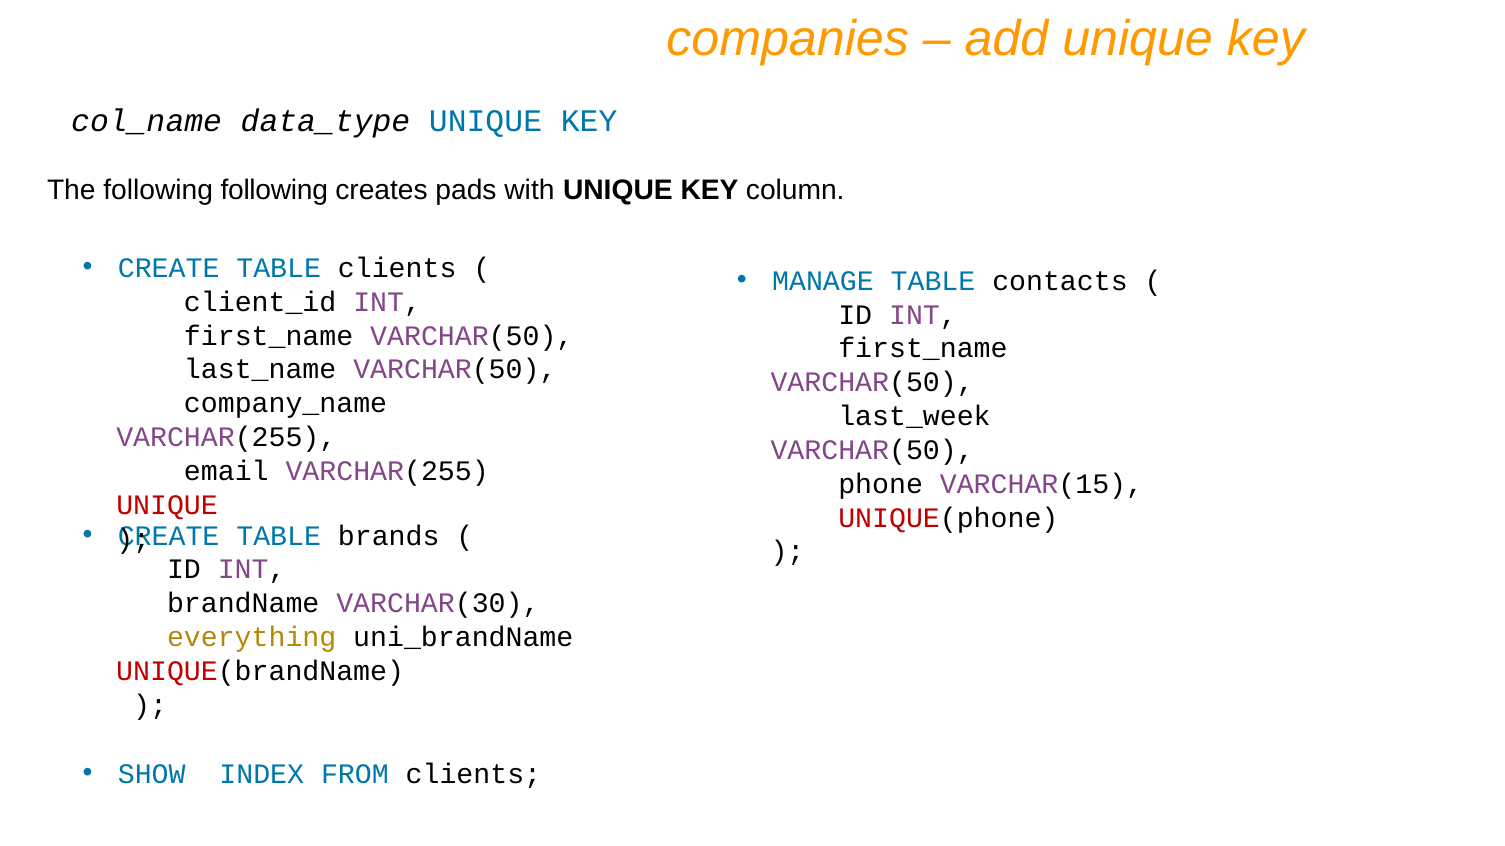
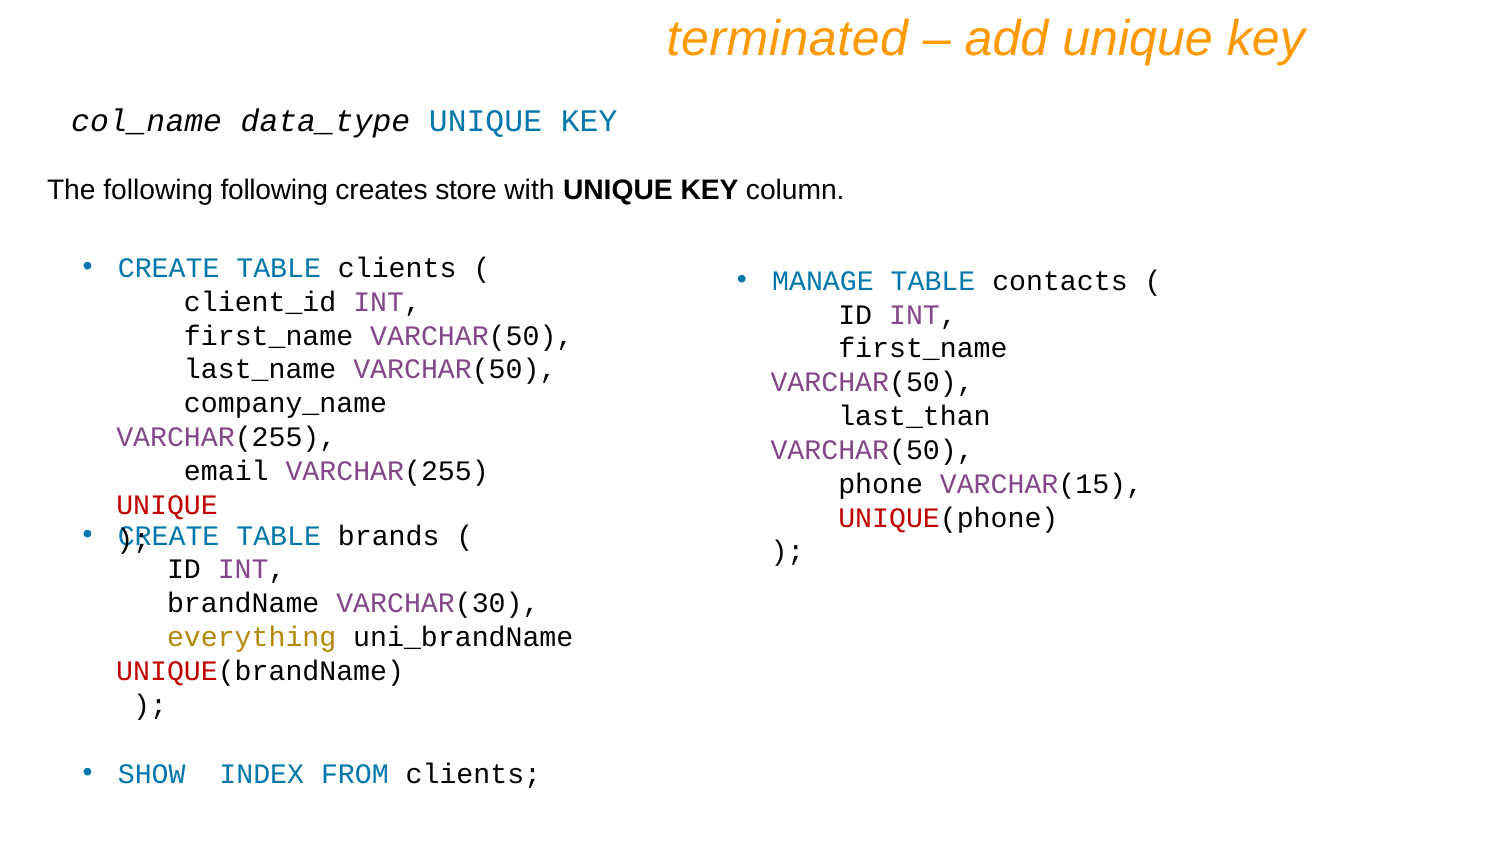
companies: companies -> terminated
pads: pads -> store
last_week: last_week -> last_than
